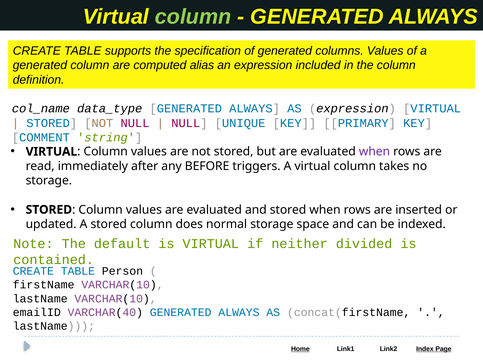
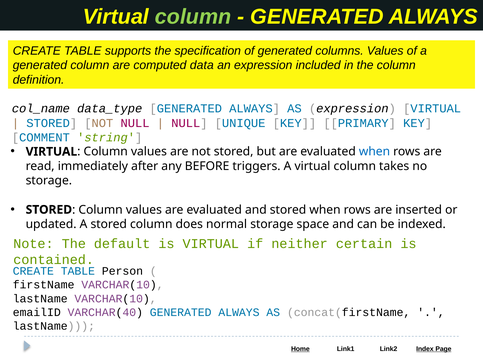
alias: alias -> data
when at (374, 151) colour: purple -> blue
divided: divided -> certain
